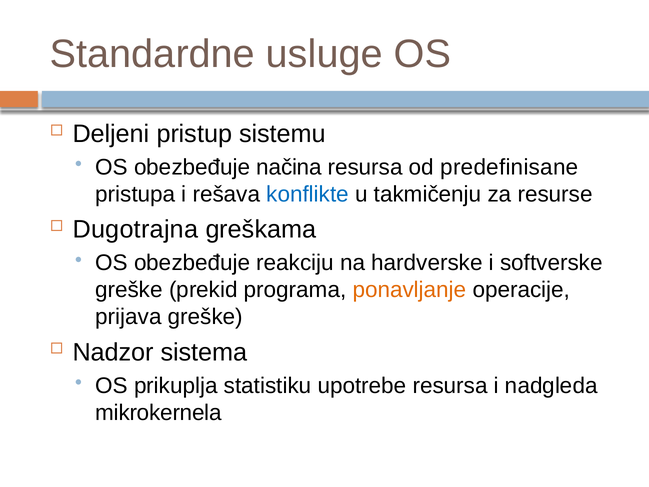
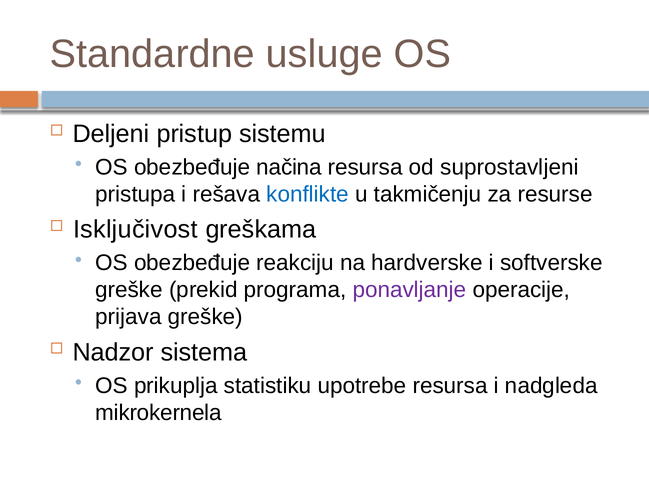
predefinisane: predefinisane -> suprostavljeni
Dugotrajna: Dugotrajna -> Isključivost
ponavljanje colour: orange -> purple
